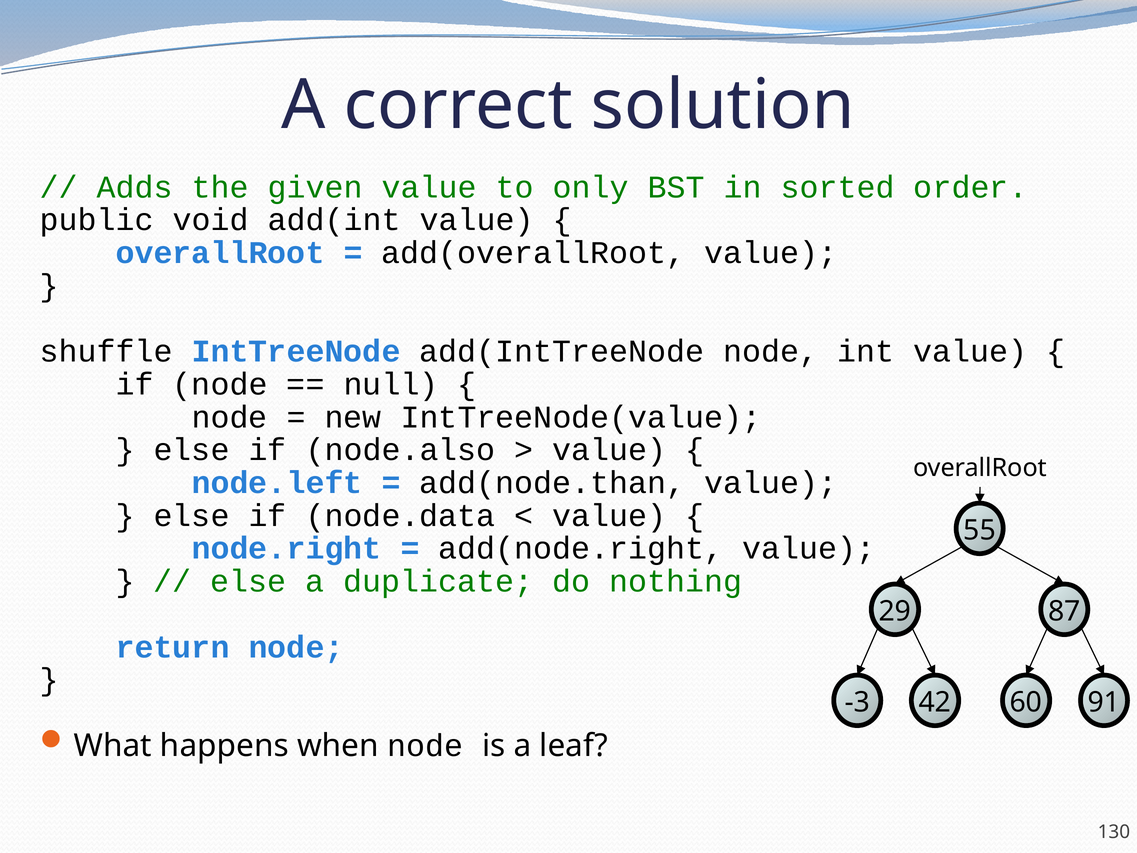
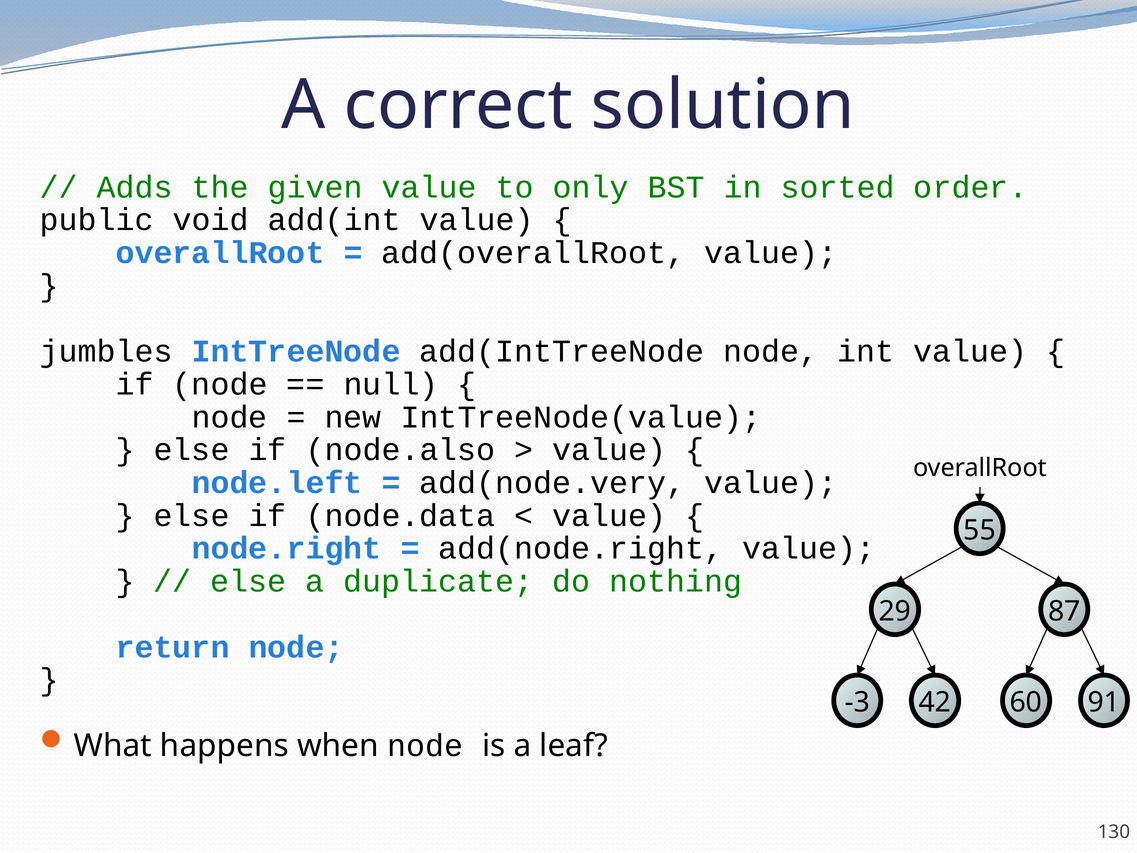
shuffle: shuffle -> jumbles
add(node.than: add(node.than -> add(node.very
